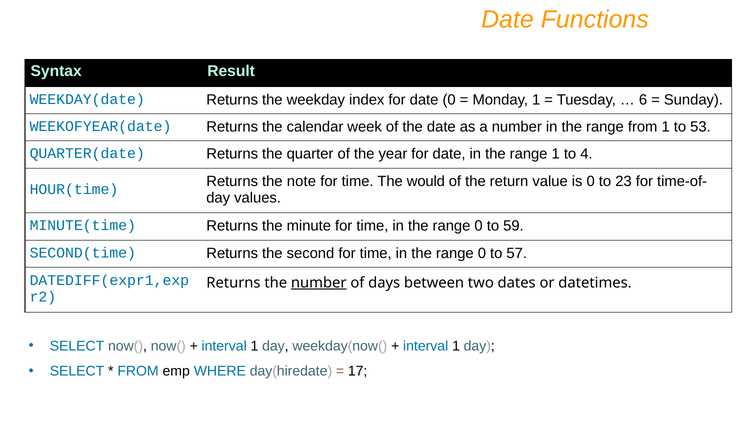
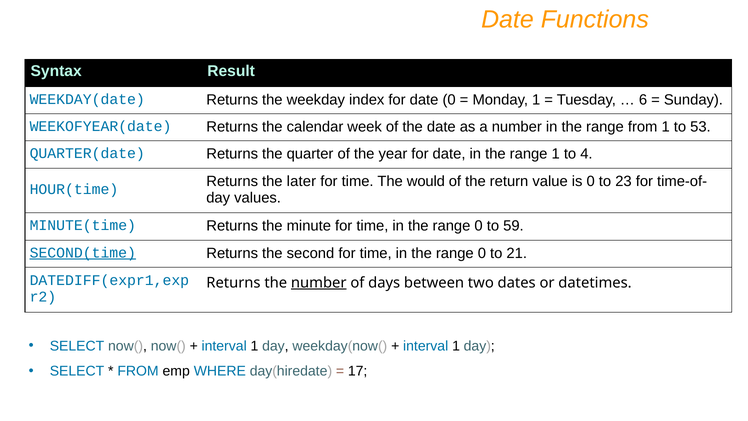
note: note -> later
SECOND(time underline: none -> present
57: 57 -> 21
